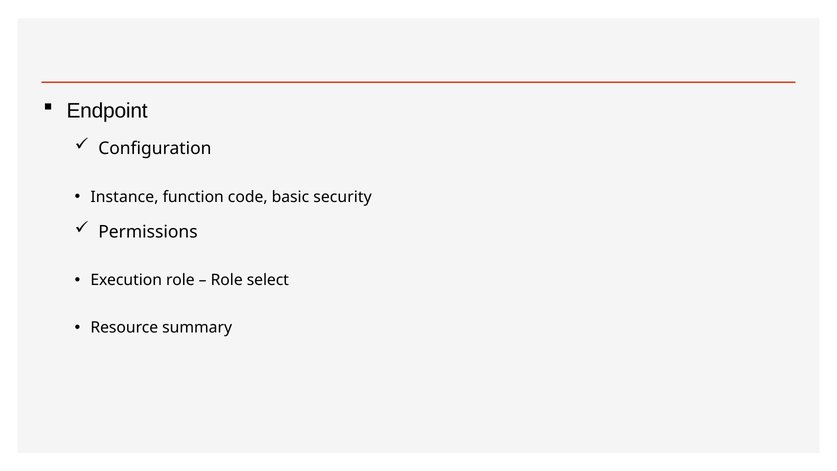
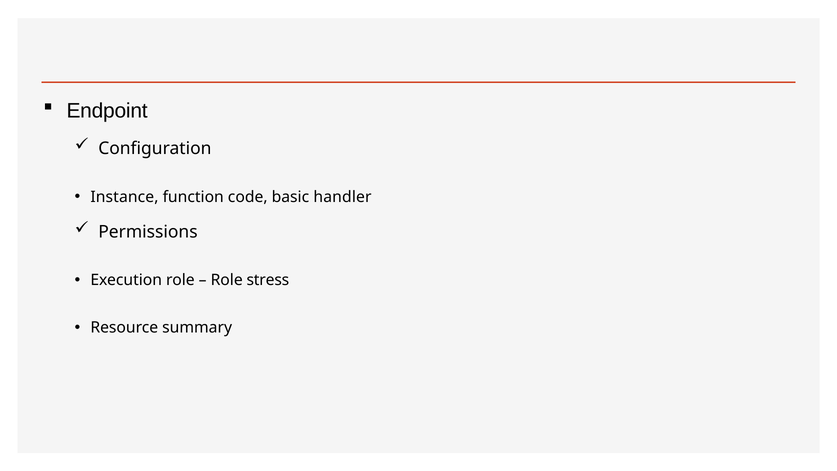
security: security -> handler
select: select -> stress
